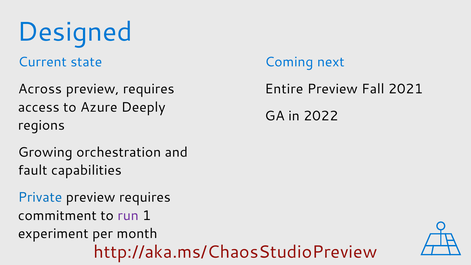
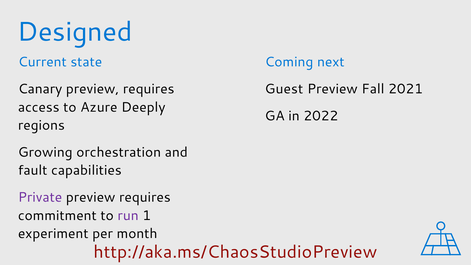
Across: Across -> Canary
Entire: Entire -> Guest
Private colour: blue -> purple
